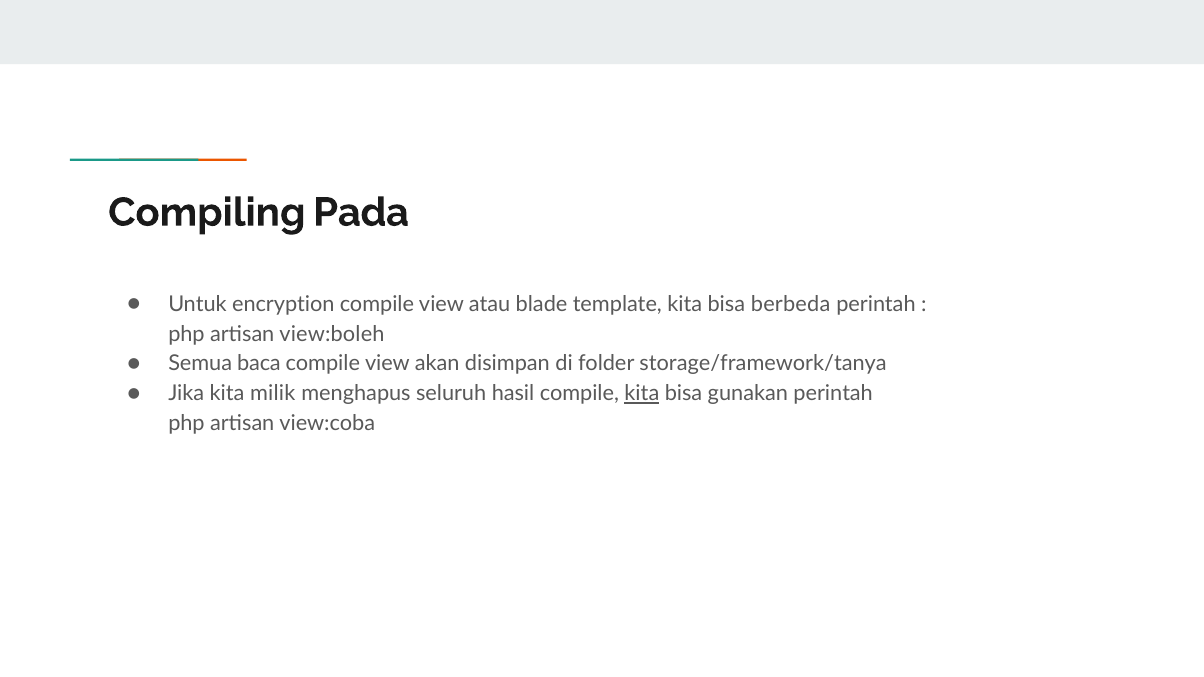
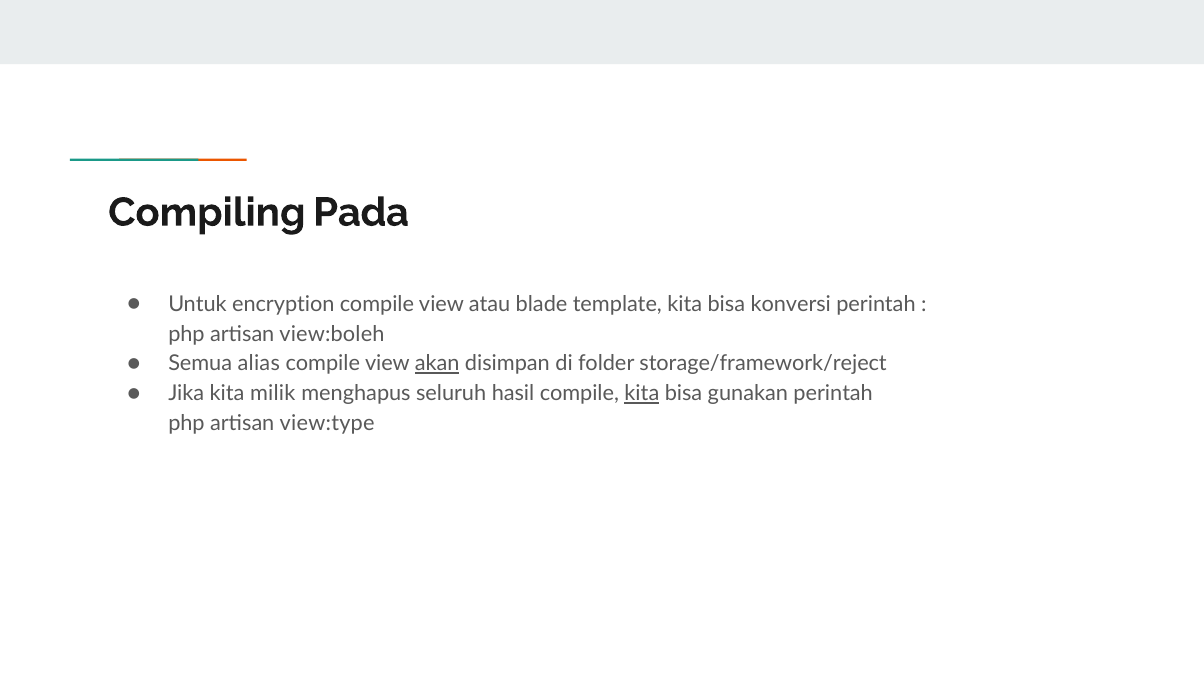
berbeda: berbeda -> konversi
baca: baca -> alias
akan underline: none -> present
storage/framework/tanya: storage/framework/tanya -> storage/framework/reject
view:coba: view:coba -> view:type
